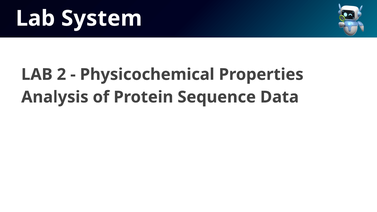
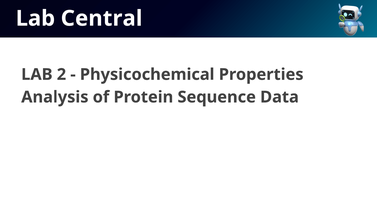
System: System -> Central
